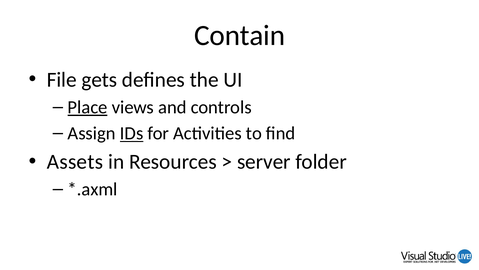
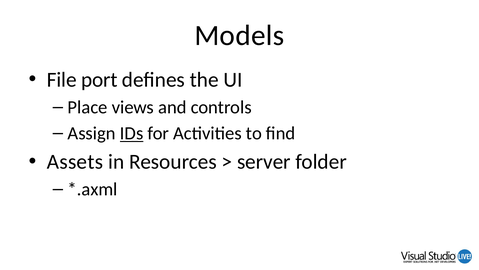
Contain: Contain -> Models
gets: gets -> port
Place underline: present -> none
